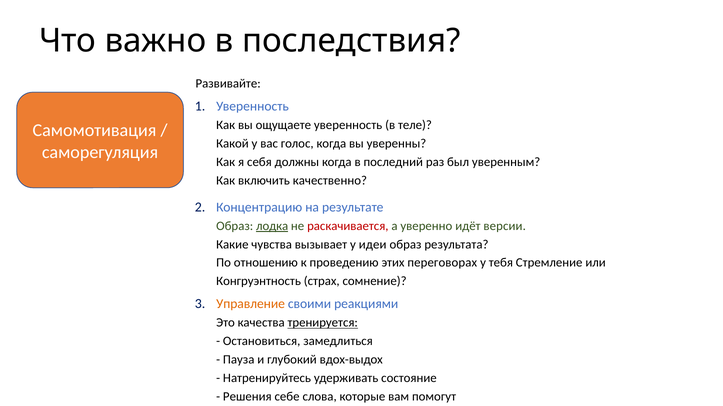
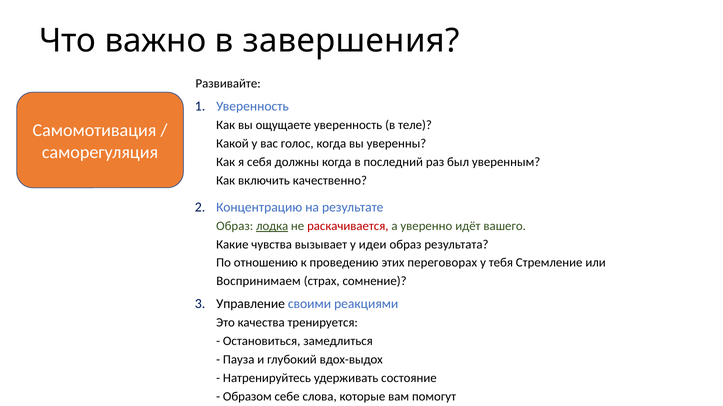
последствия: последствия -> завершения
версии: версии -> вашего
Конгруэнтность: Конгруэнтность -> Воспринимаем
Управление colour: orange -> black
тренируется underline: present -> none
Решения: Решения -> Образом
